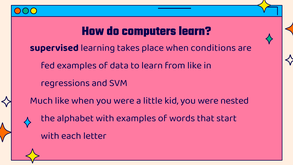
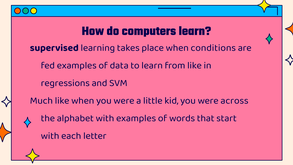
nested: nested -> across
